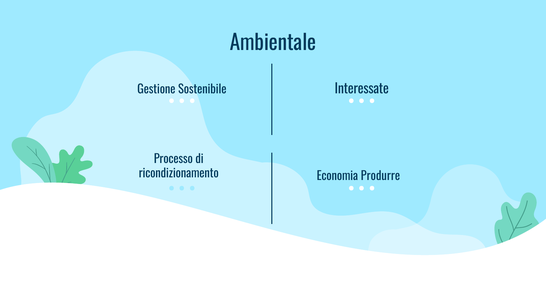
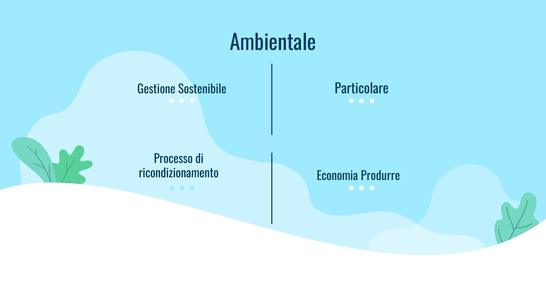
Interessate: Interessate -> Particolare
